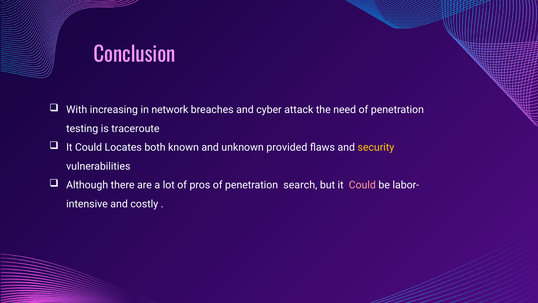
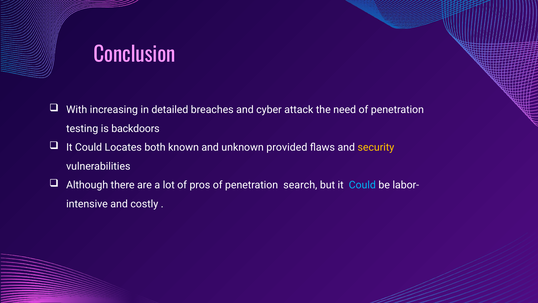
network: network -> detailed
traceroute: traceroute -> backdoors
Could at (362, 185) colour: pink -> light blue
